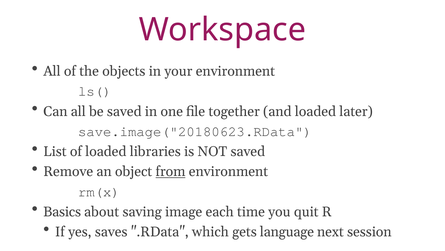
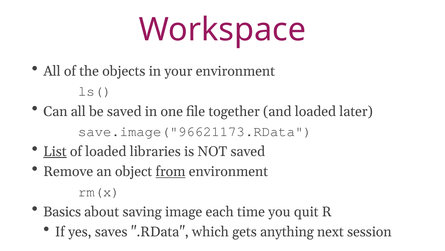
save.image("20180623.RData: save.image("20180623.RData -> save.image("96621173.RData
List underline: none -> present
language: language -> anything
